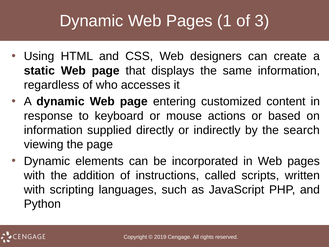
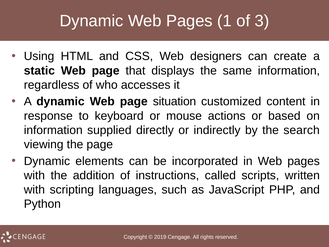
entering: entering -> situation
